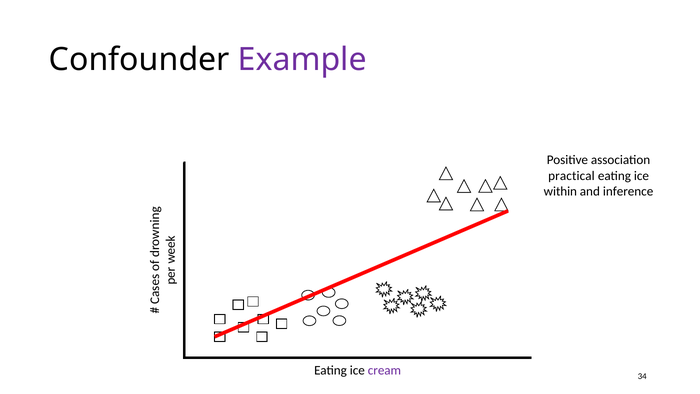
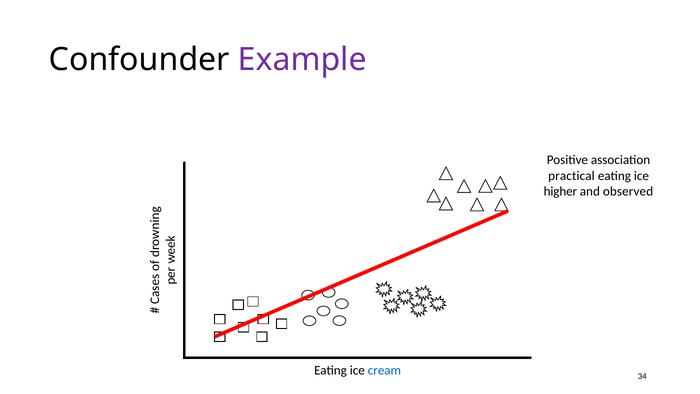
within: within -> higher
inference: inference -> observed
cream colour: purple -> blue
